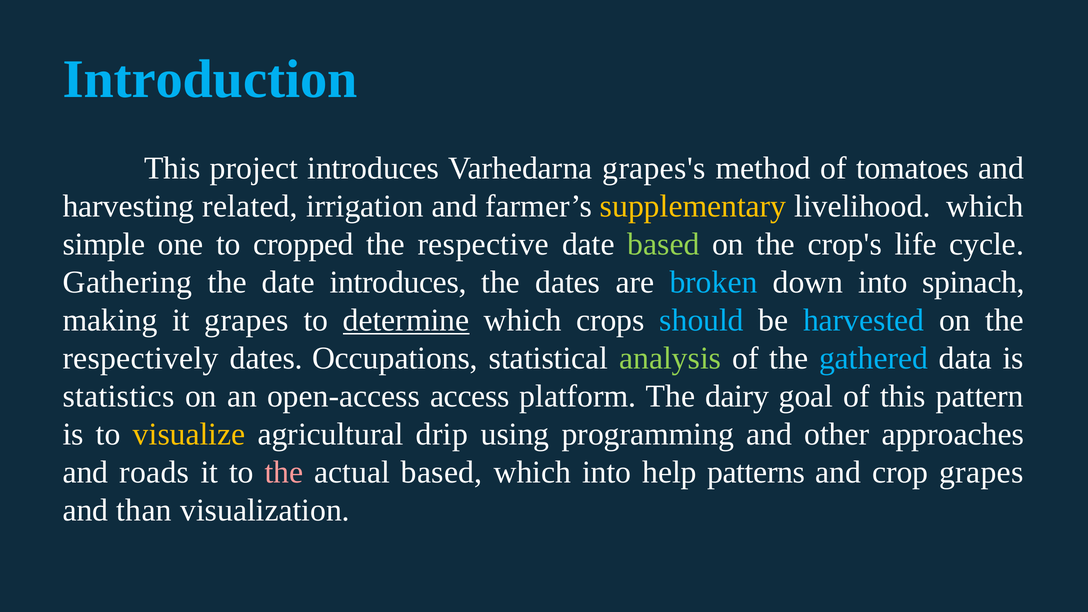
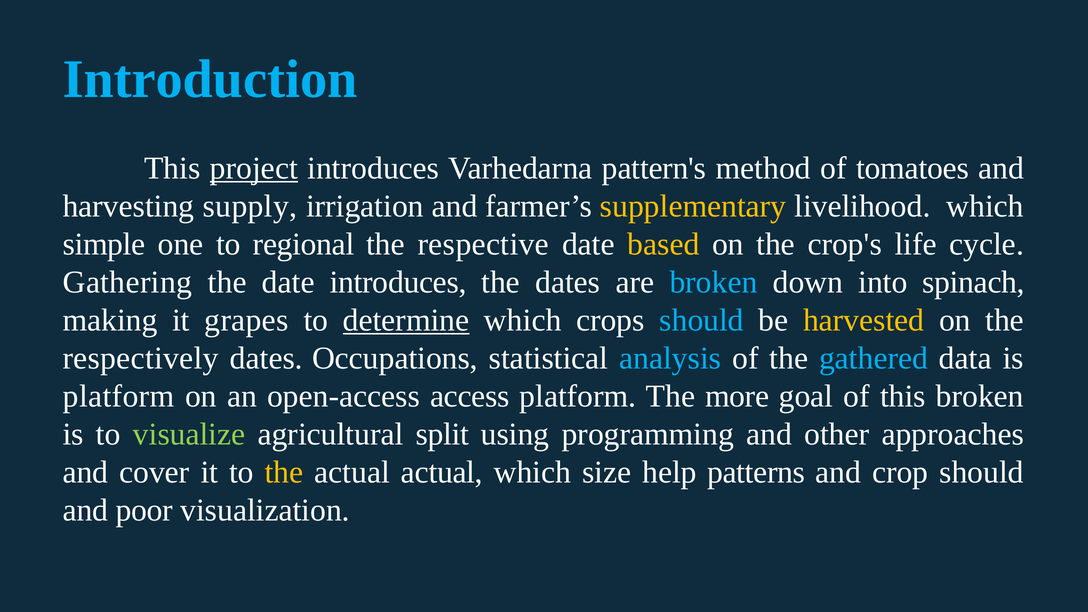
project underline: none -> present
grapes's: grapes's -> pattern's
related: related -> supply
cropped: cropped -> regional
based at (663, 244) colour: light green -> yellow
harvested colour: light blue -> yellow
analysis colour: light green -> light blue
statistics at (119, 396): statistics -> platform
dairy: dairy -> more
this pattern: pattern -> broken
visualize colour: yellow -> light green
drip: drip -> split
roads: roads -> cover
the at (284, 472) colour: pink -> yellow
actual based: based -> actual
which into: into -> size
crop grapes: grapes -> should
than: than -> poor
